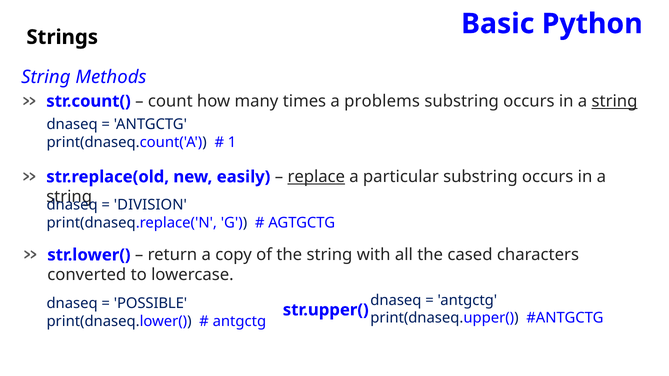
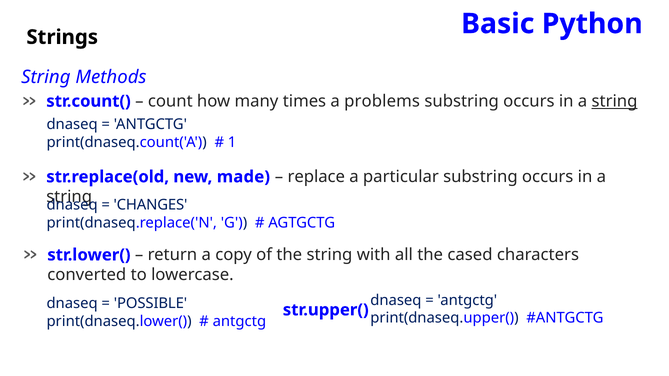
easily: easily -> made
replace underline: present -> none
DIVISION: DIVISION -> CHANGES
